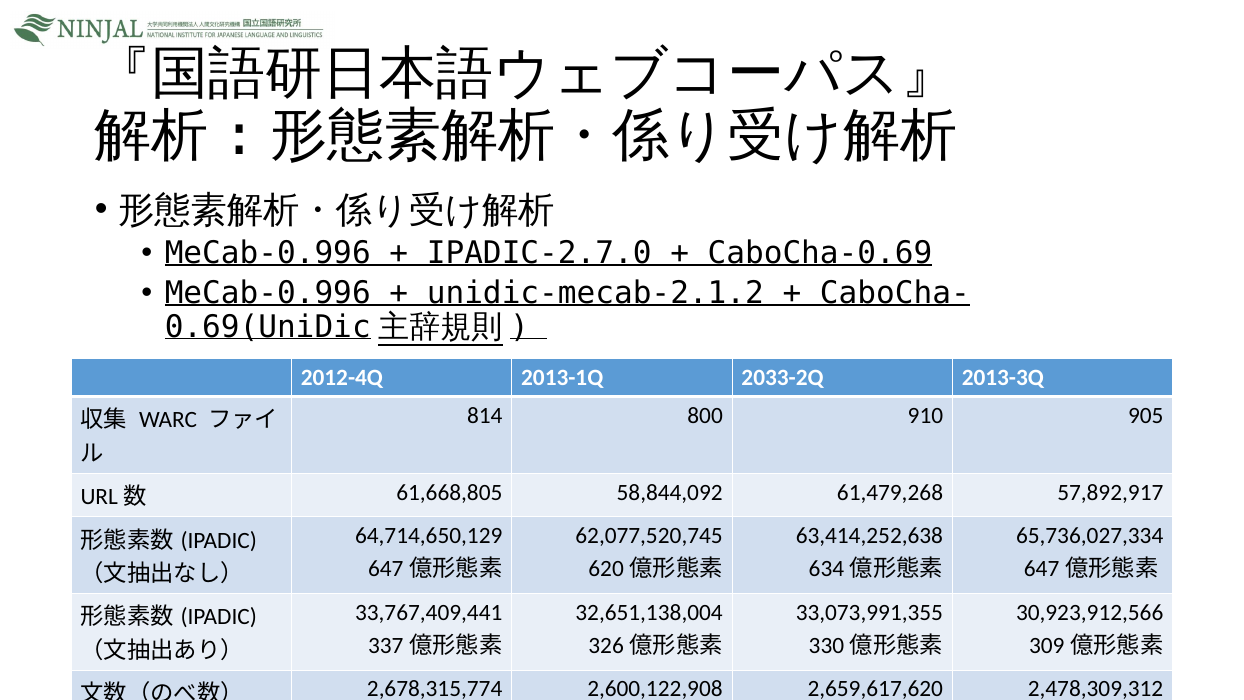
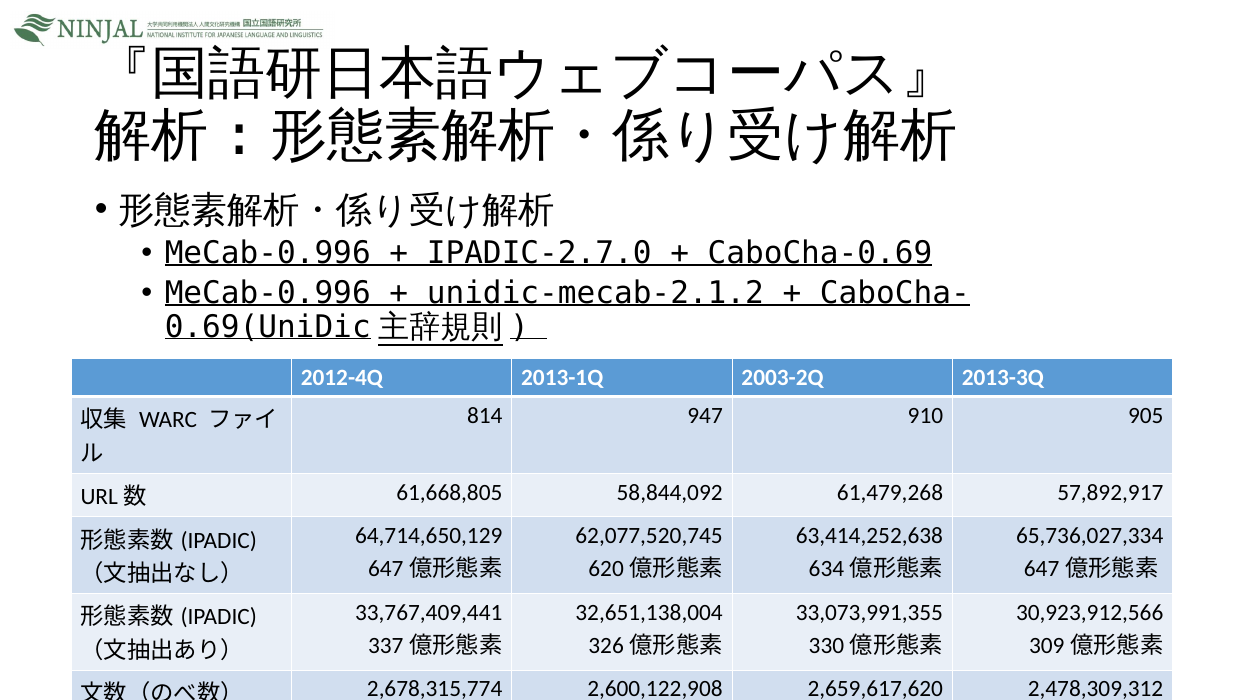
2033-2Q: 2033-2Q -> 2003-2Q
800: 800 -> 947
